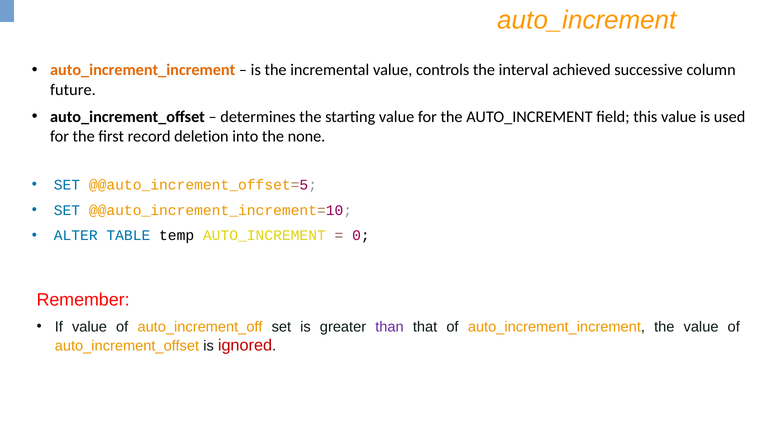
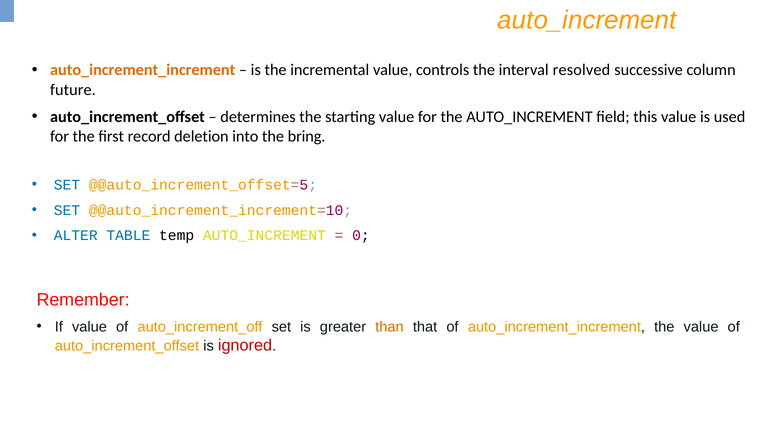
achieved: achieved -> resolved
none: none -> bring
than colour: purple -> orange
